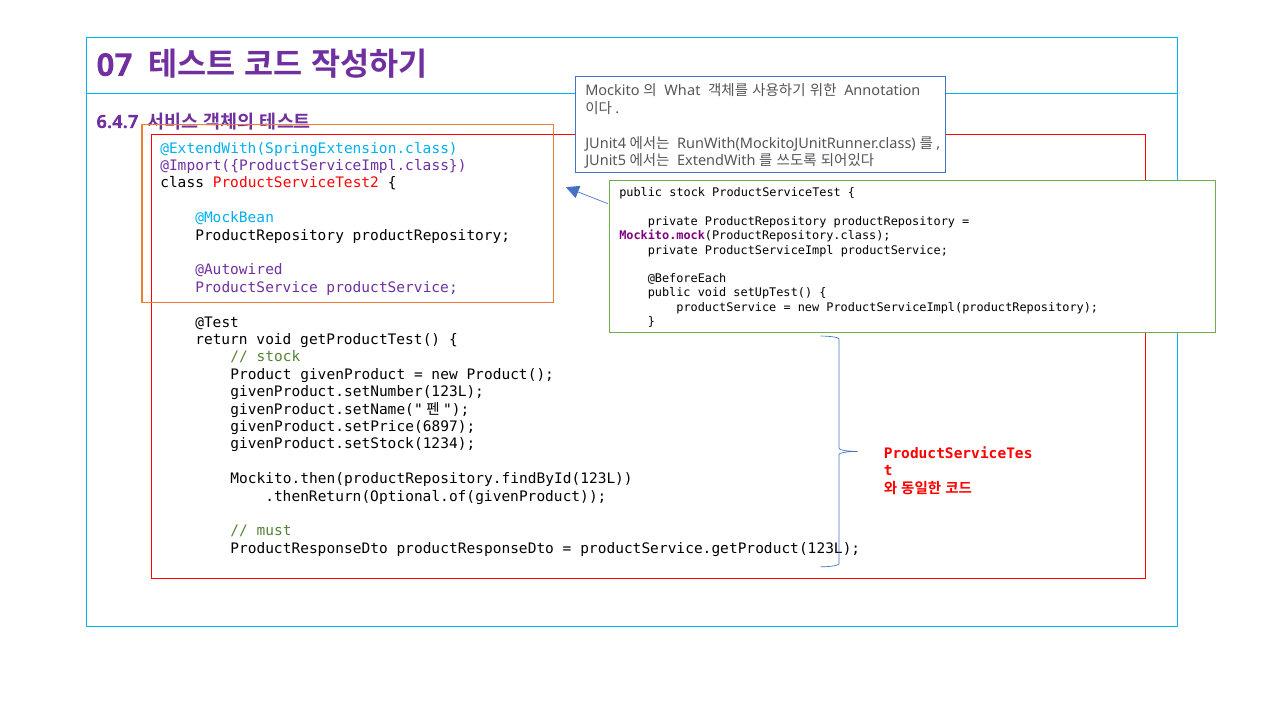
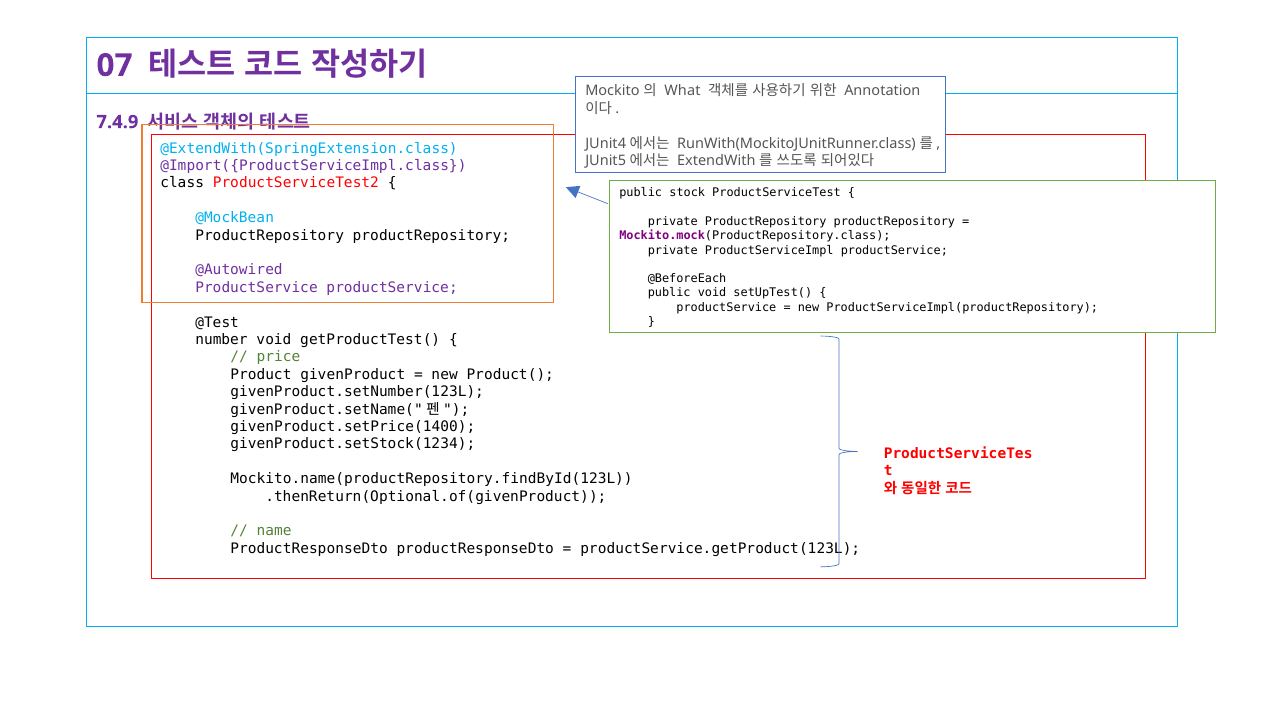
6.4.7: 6.4.7 -> 7.4.9
return: return -> number
stock at (278, 357): stock -> price
givenProduct.setPrice(6897: givenProduct.setPrice(6897 -> givenProduct.setPrice(1400
Mockito.then(productRepository.findById(123L: Mockito.then(productRepository.findById(123L -> Mockito.name(productRepository.findById(123L
must: must -> name
